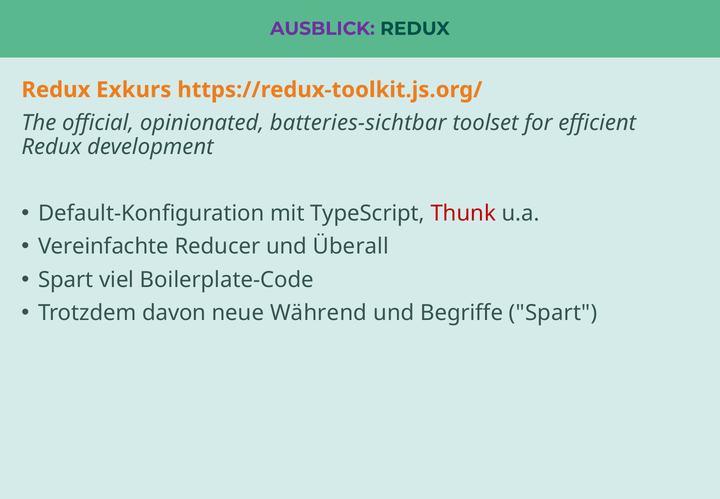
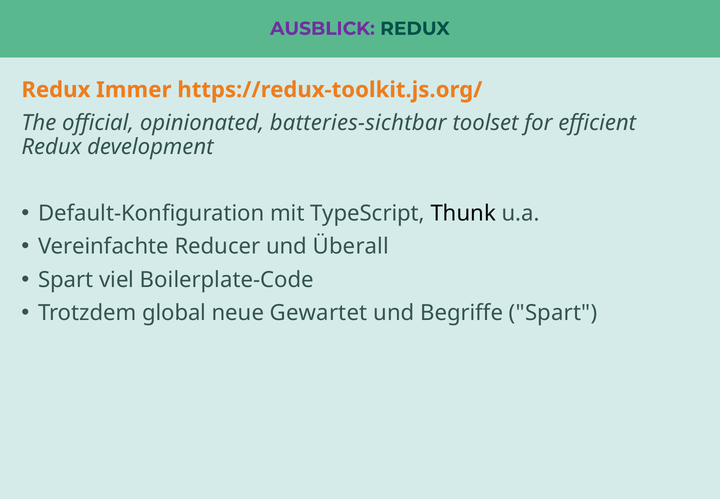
Exkurs: Exkurs -> Immer
Thunk colour: red -> black
davon: davon -> global
Während: Während -> Gewartet
